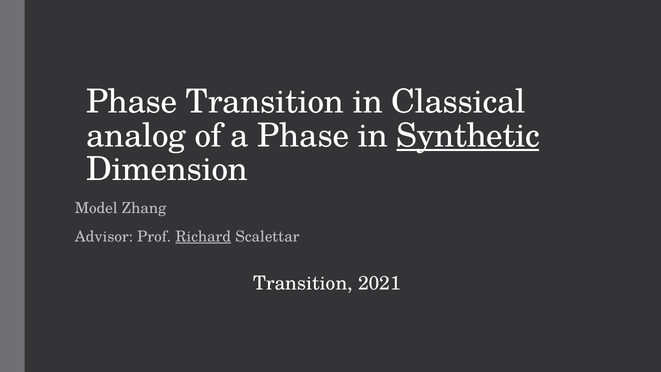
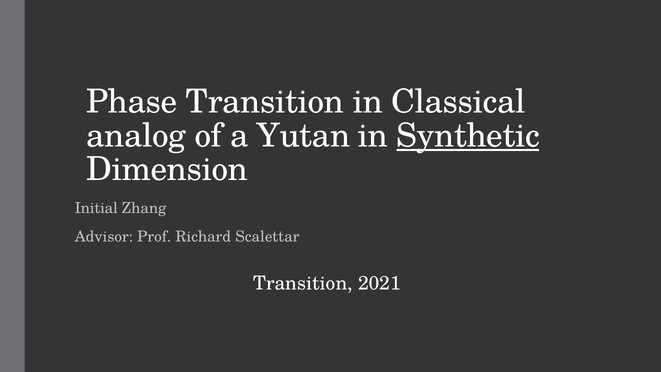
a Phase: Phase -> Yutan
Model: Model -> Initial
Richard underline: present -> none
